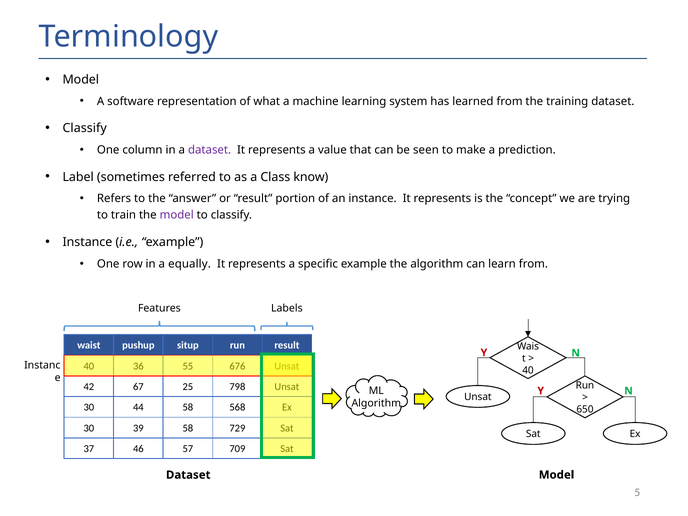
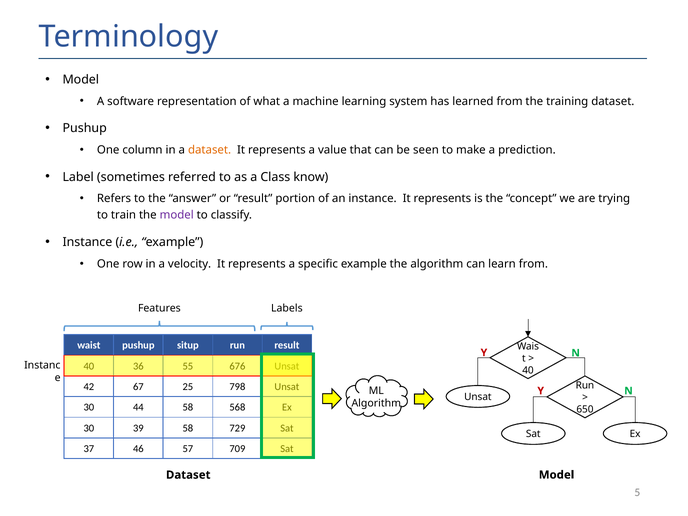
Classify at (85, 128): Classify -> Pushup
dataset at (210, 150) colour: purple -> orange
equally: equally -> velocity
